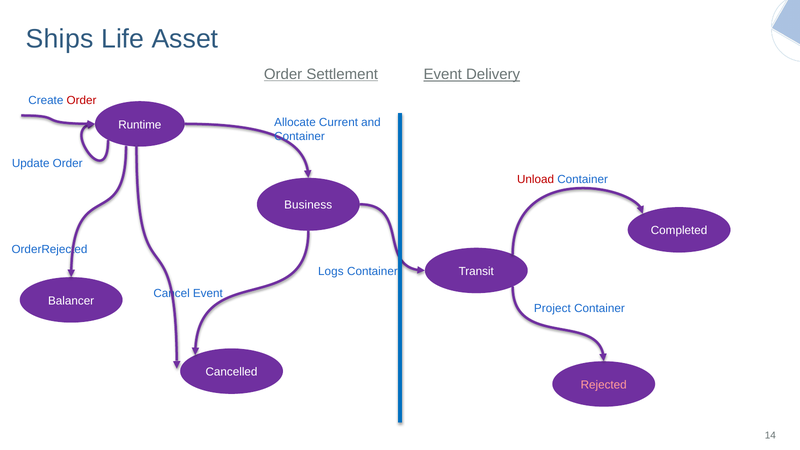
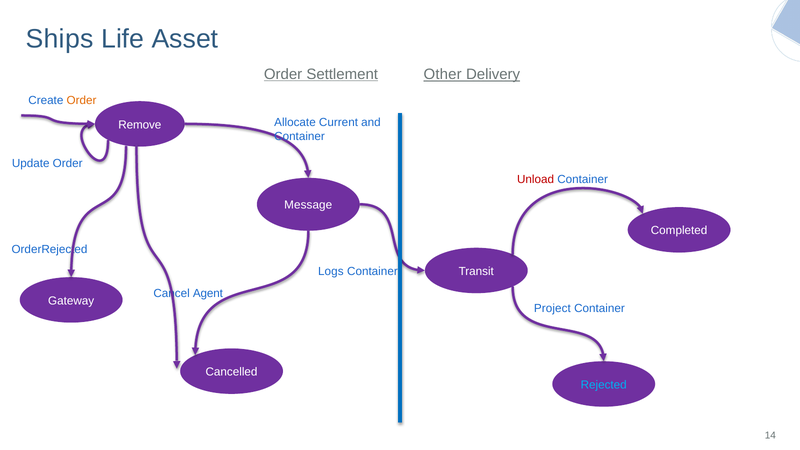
Settlement Event: Event -> Other
Order at (82, 101) colour: red -> orange
Runtime: Runtime -> Remove
Business: Business -> Message
Event at (208, 293): Event -> Agent
Balancer: Balancer -> Gateway
Rejected colour: pink -> light blue
